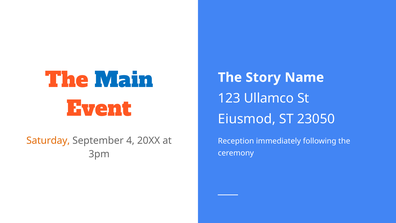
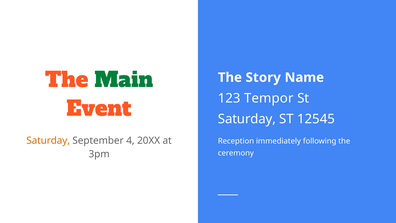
Main colour: blue -> green
Ullamco: Ullamco -> Tempor
Eiusmod at (247, 119): Eiusmod -> Saturday
23050: 23050 -> 12545
